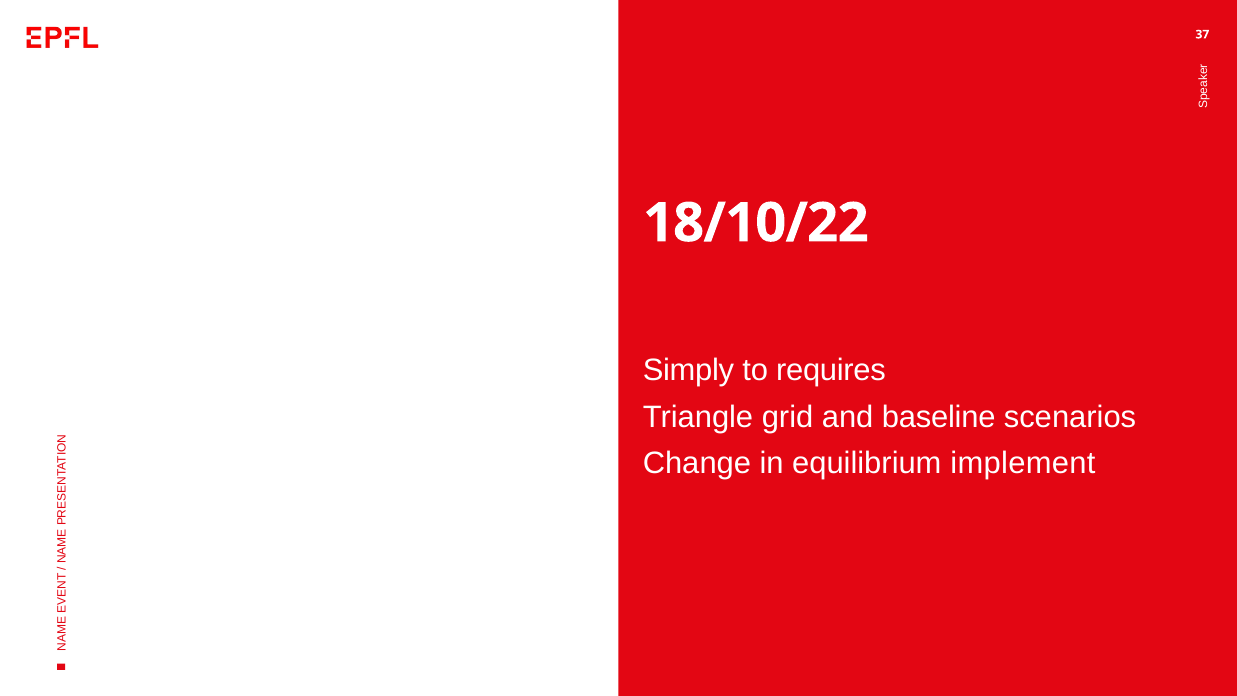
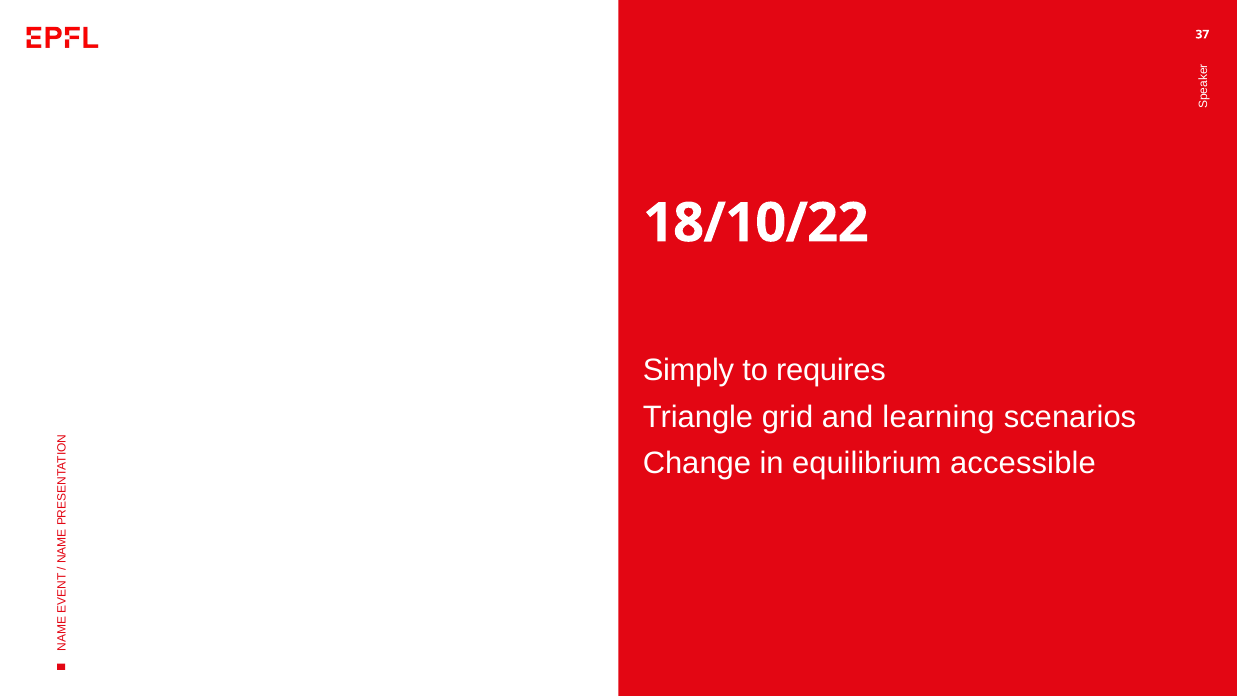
baseline: baseline -> learning
implement: implement -> accessible
